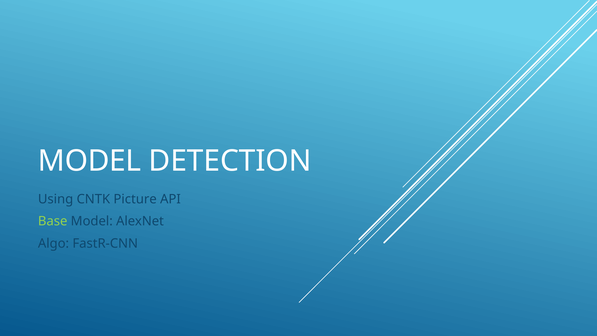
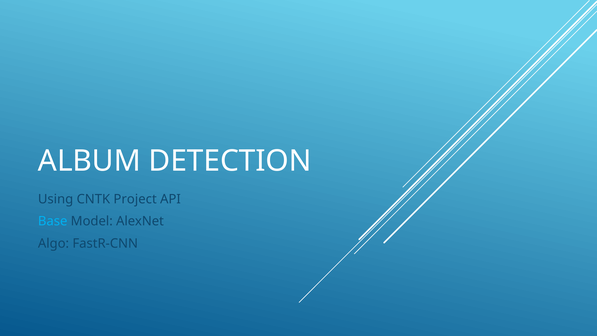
MODEL at (90, 161): MODEL -> ALBUM
Picture: Picture -> Project
Base colour: light green -> light blue
